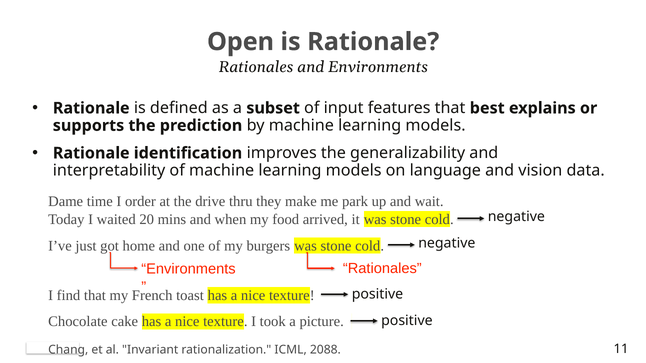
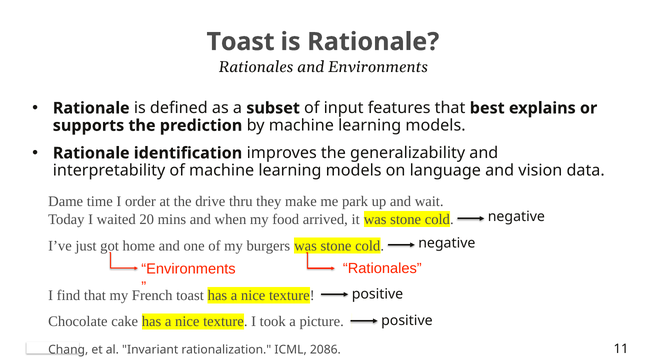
Open at (241, 42): Open -> Toast
2088: 2088 -> 2086
